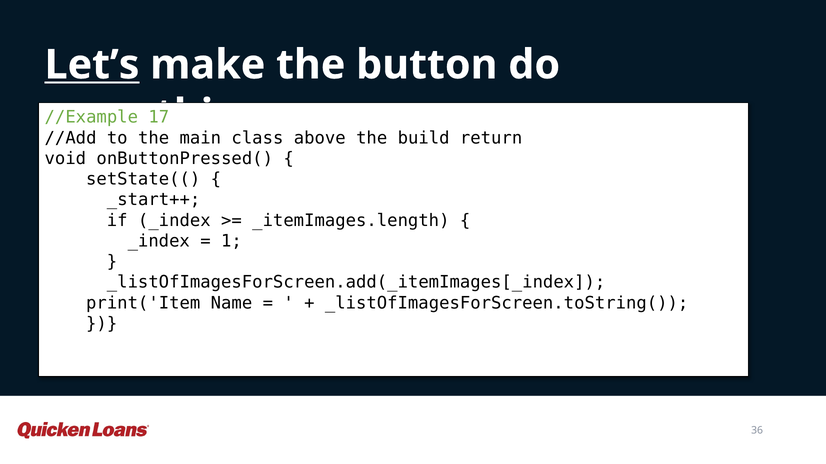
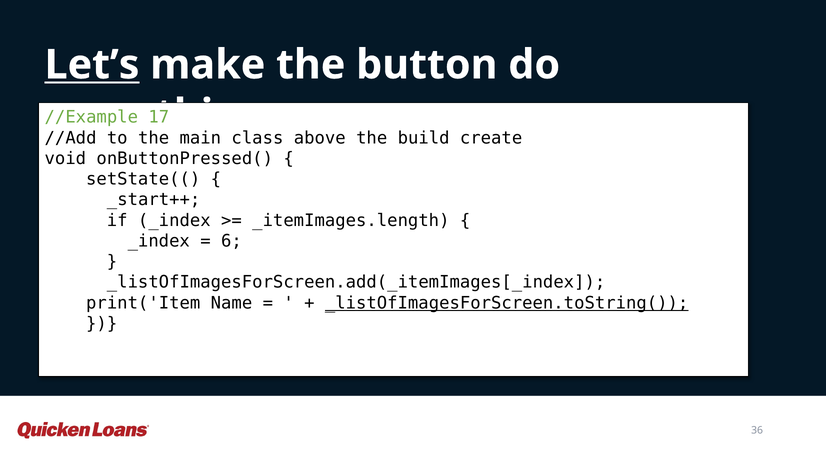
return: return -> create
1: 1 -> 6
_listOfImagesForScreen.toString( underline: none -> present
